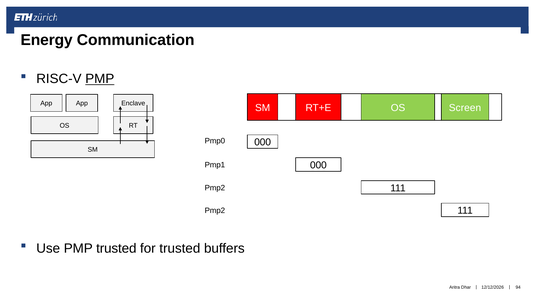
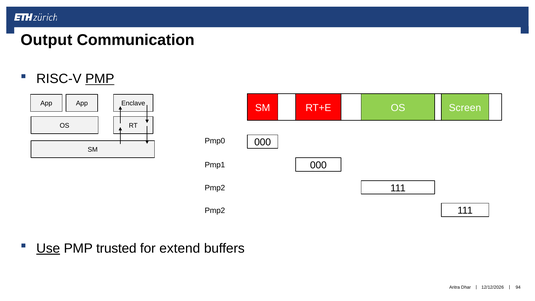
Energy: Energy -> Output
Use underline: none -> present
for trusted: trusted -> extend
